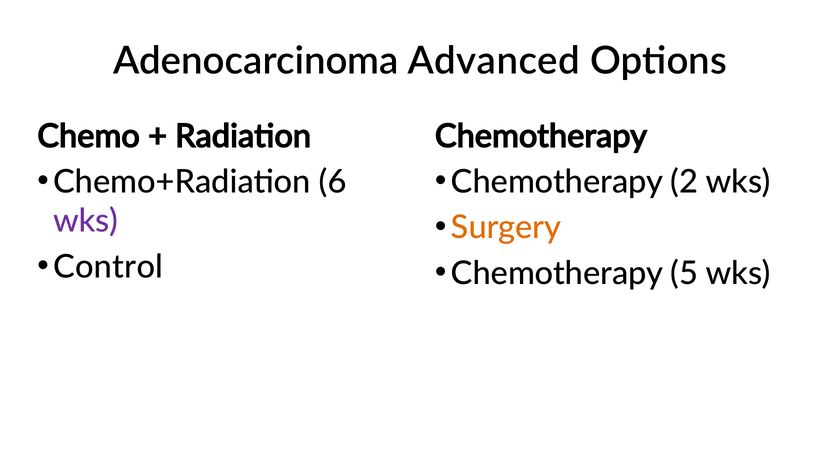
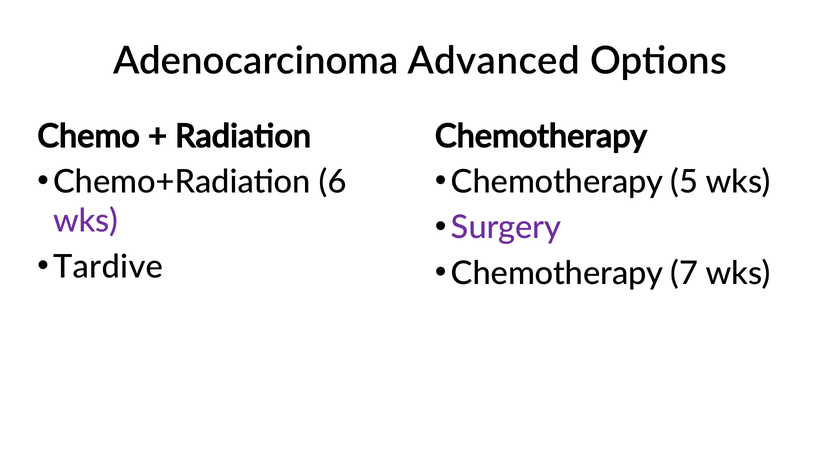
2: 2 -> 5
Surgery colour: orange -> purple
Control: Control -> Tardive
5: 5 -> 7
